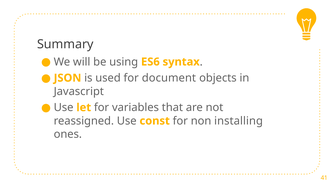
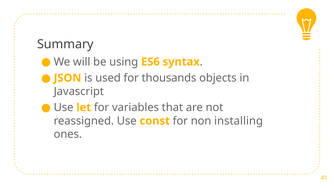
document: document -> thousands
